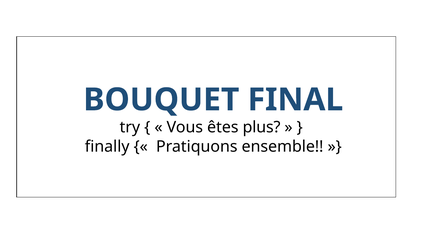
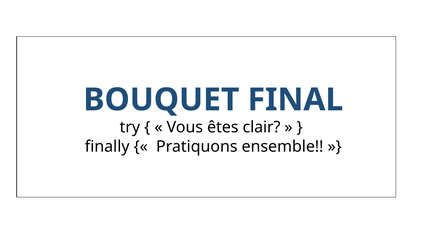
plus: plus -> clair
